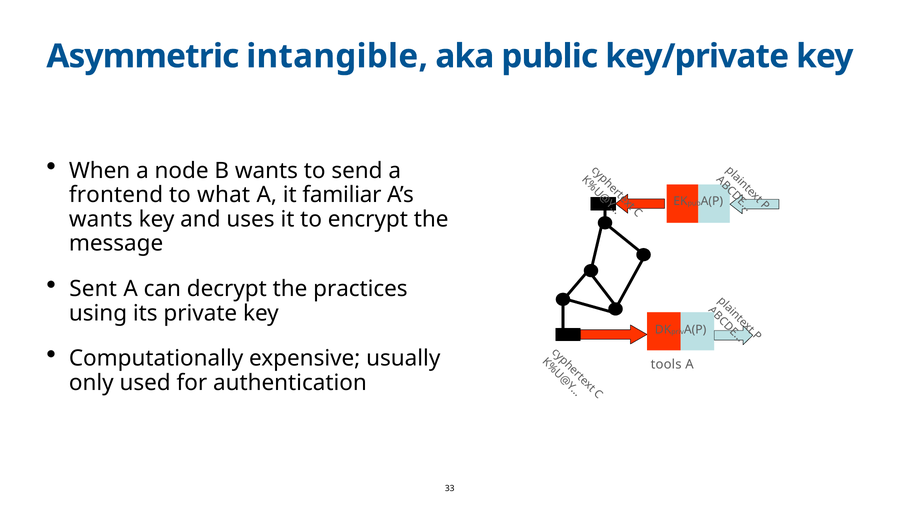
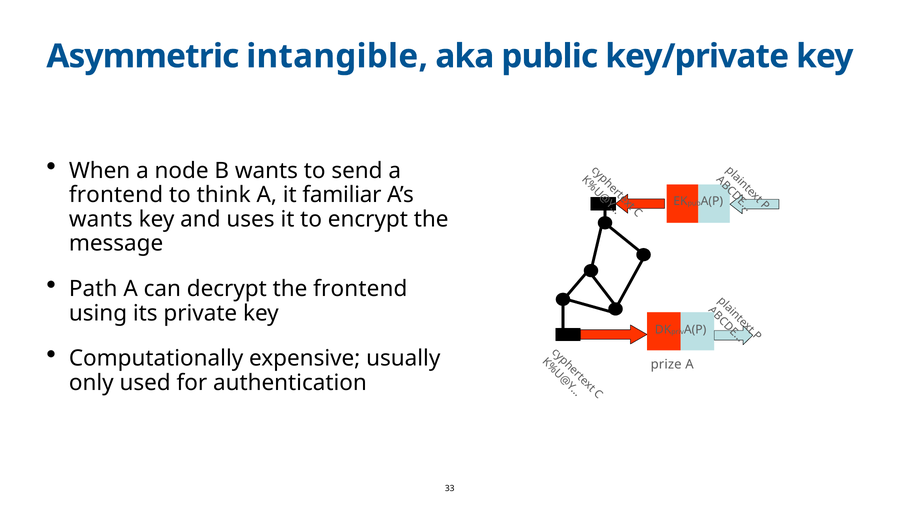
what: what -> think
Sent: Sent -> Path
the practices: practices -> frontend
tools: tools -> prize
